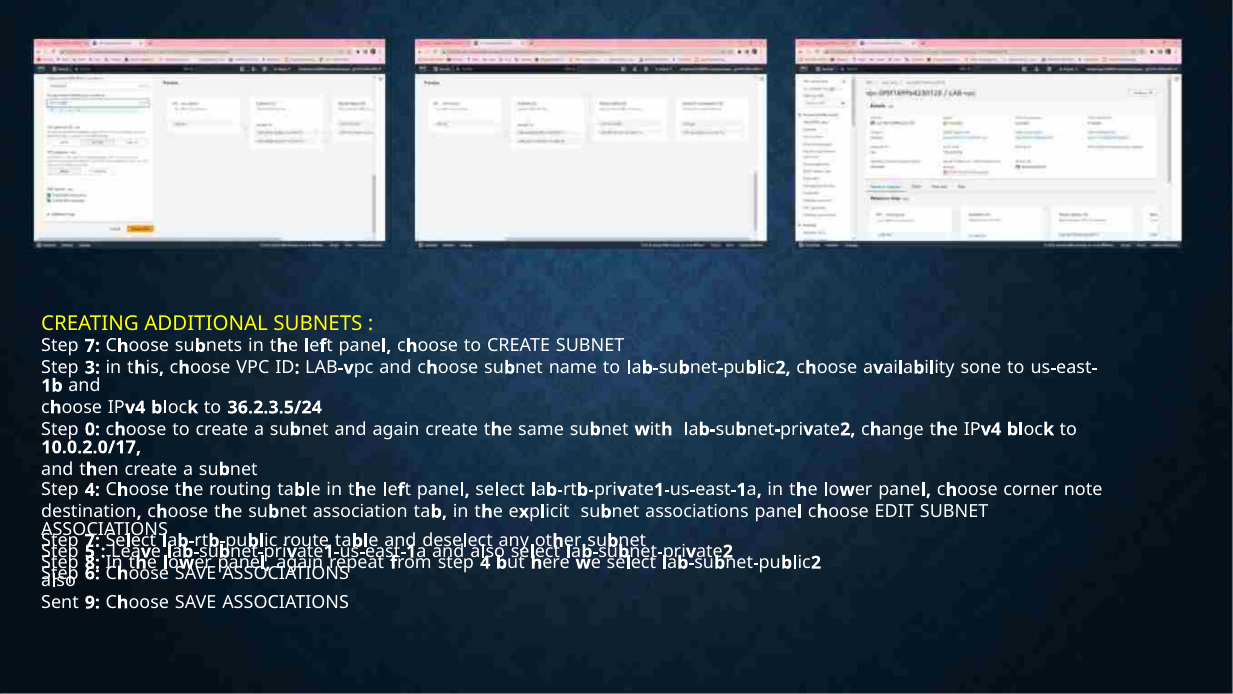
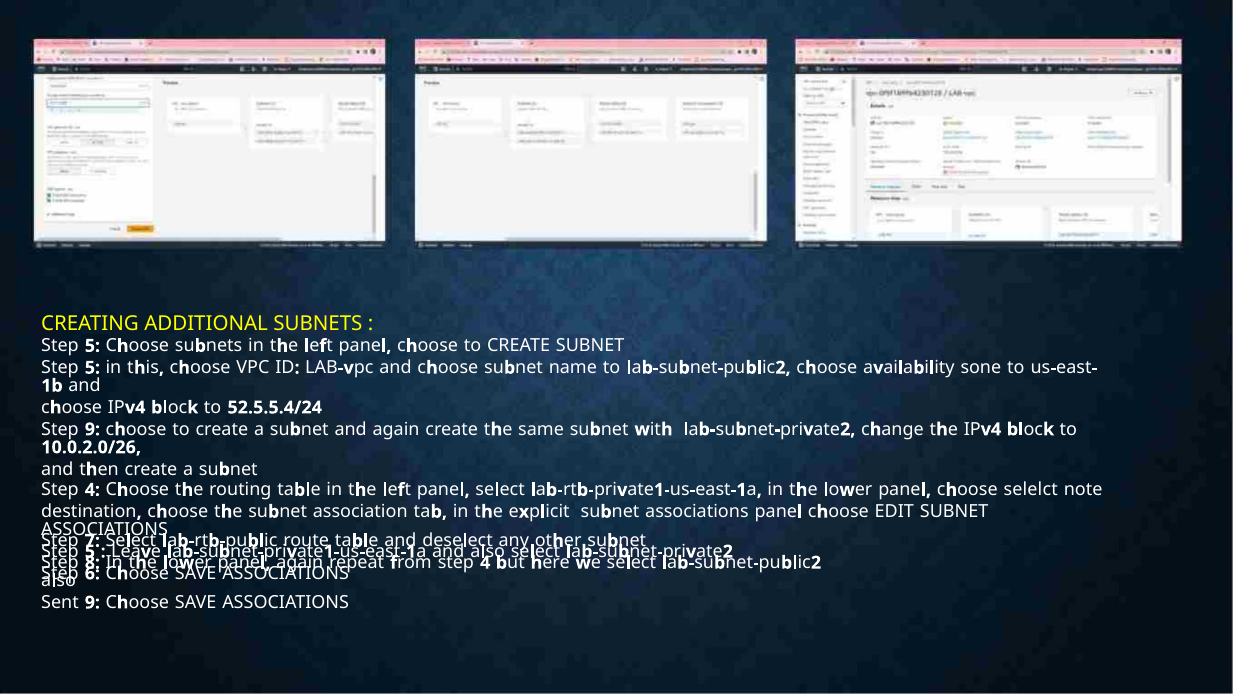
7 at (92, 346): 7 -> 5
3 at (92, 367): 3 -> 5
36.2.3.5/24: 36.2.3.5/24 -> 52.5.5.4/24
Step 0: 0 -> 9
10.0.2.0/17: 10.0.2.0/17 -> 10.0.2.0/26
corner: corner -> selelct
